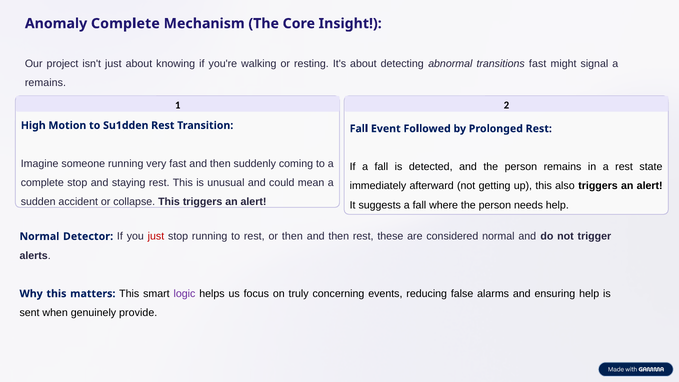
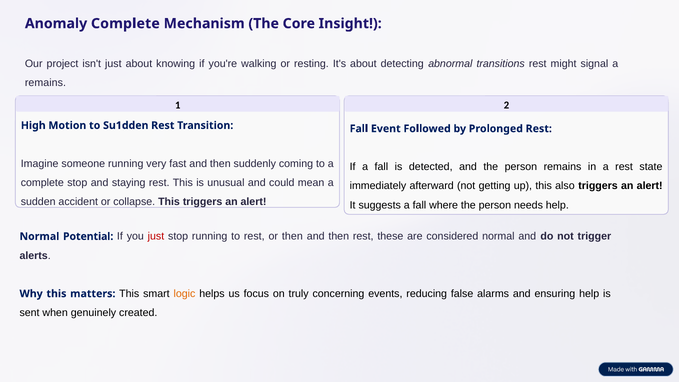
transitions fast: fast -> rest
Detector: Detector -> Potential
logic colour: purple -> orange
provide: provide -> created
